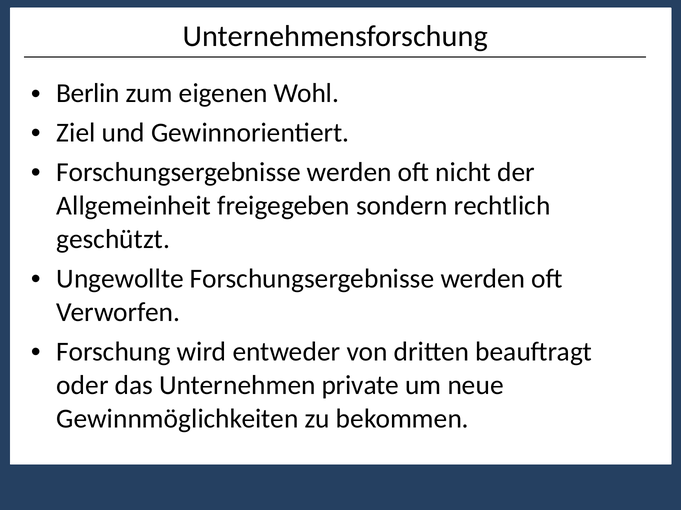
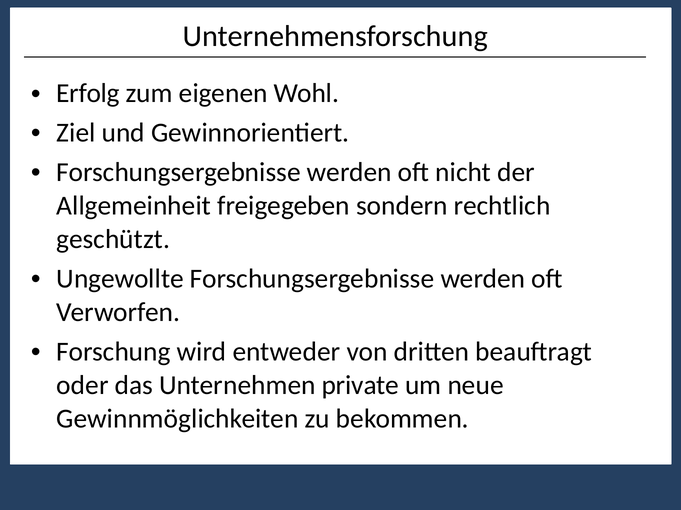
Berlin: Berlin -> Erfolg
